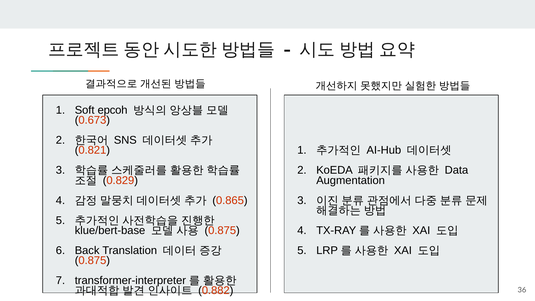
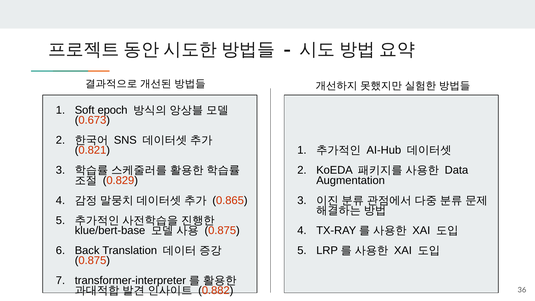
epcoh: epcoh -> epoch
